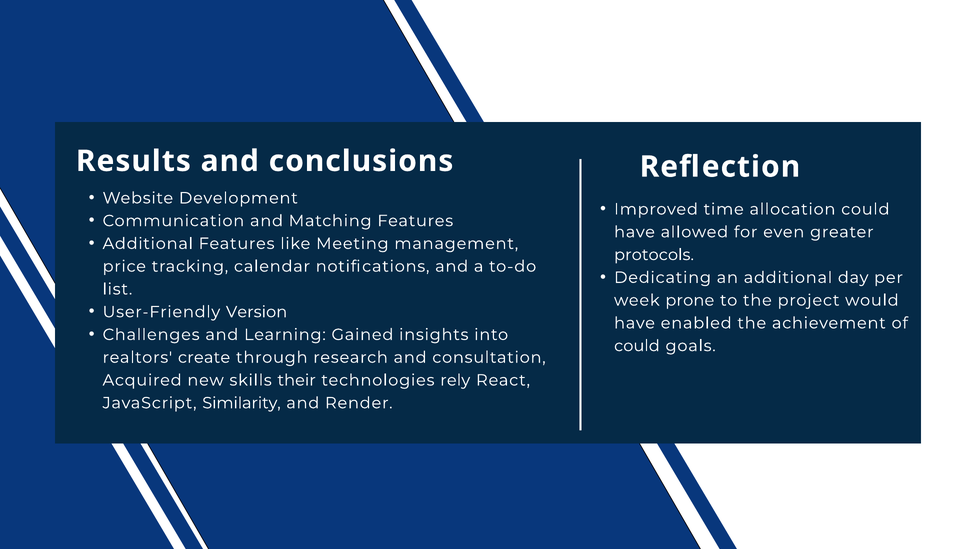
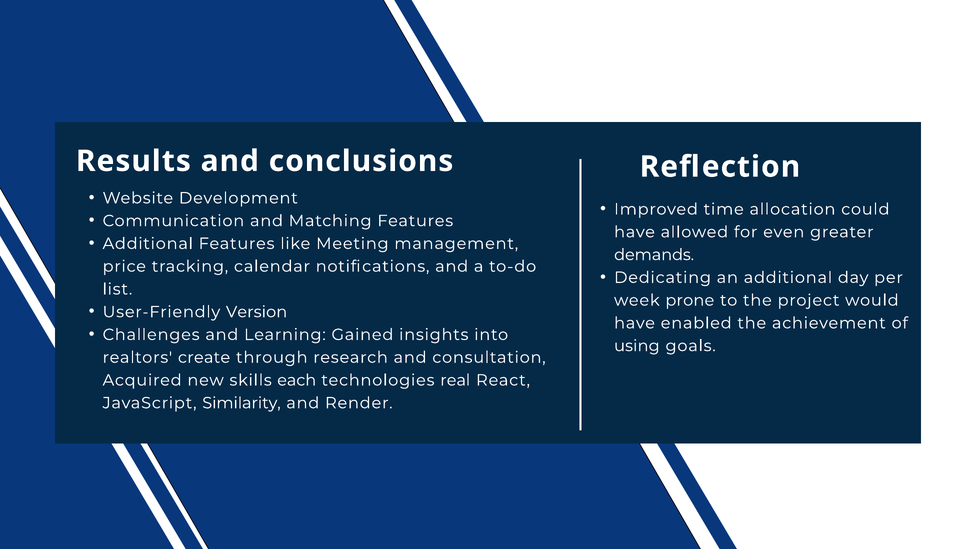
protocols: protocols -> demands
could at (637, 346): could -> using
their: their -> each
rely: rely -> real
